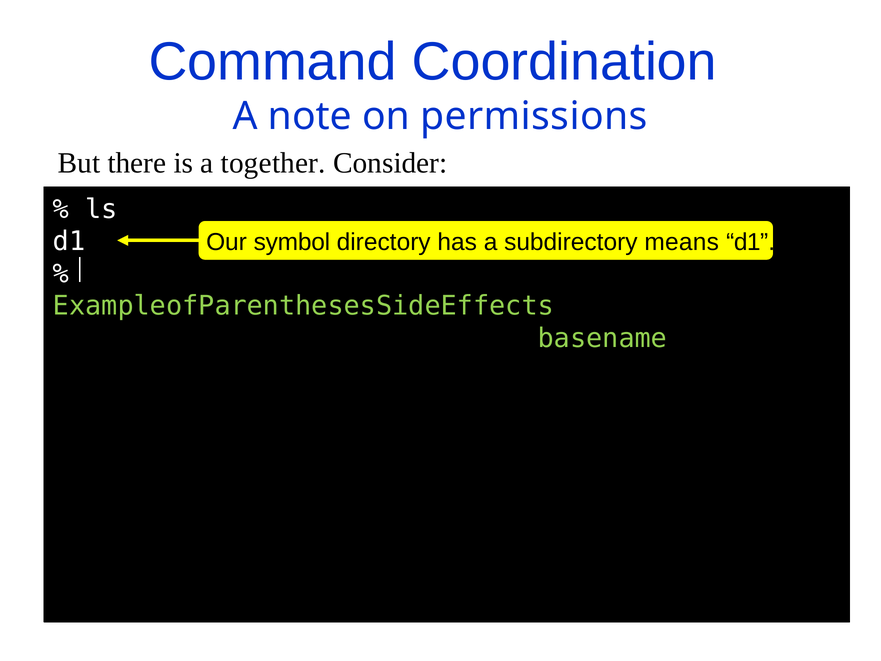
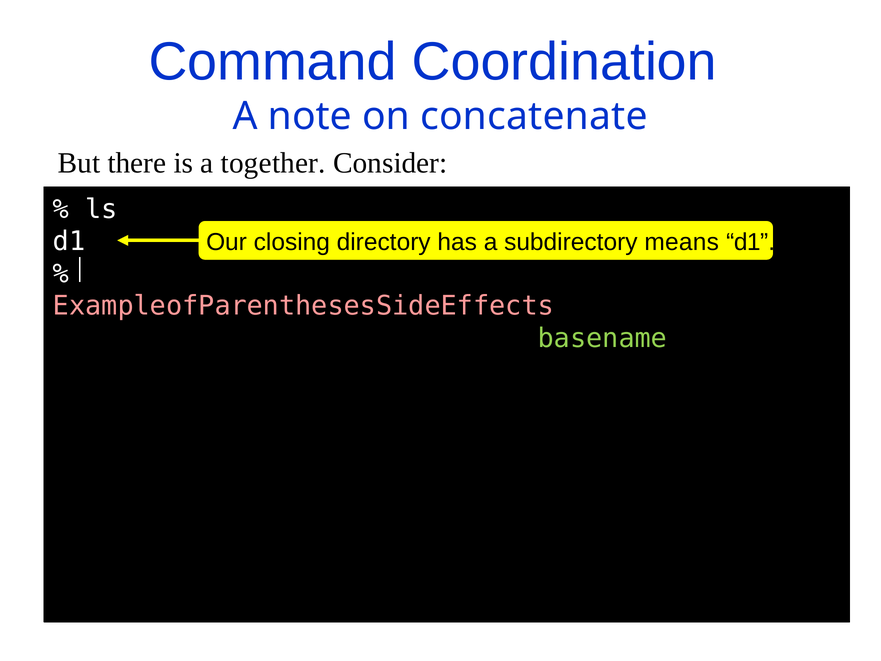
permissions: permissions -> concatenate
symbol: symbol -> closing
ExampleofParenthesesSideEffects at (303, 306) colour: light green -> pink
